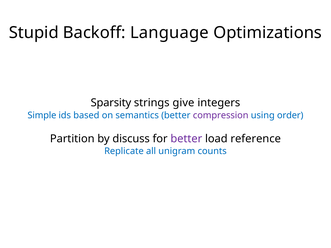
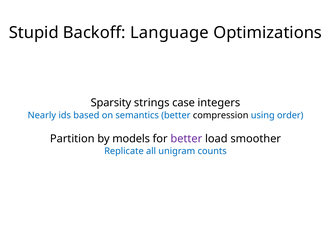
give: give -> case
Simple: Simple -> Nearly
compression colour: purple -> black
discuss: discuss -> models
reference: reference -> smoother
